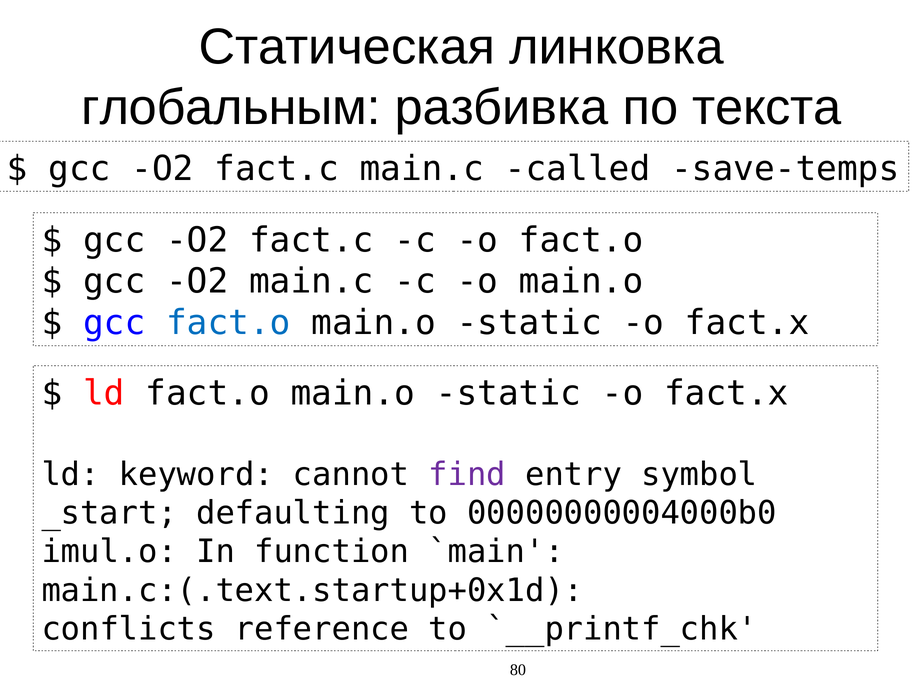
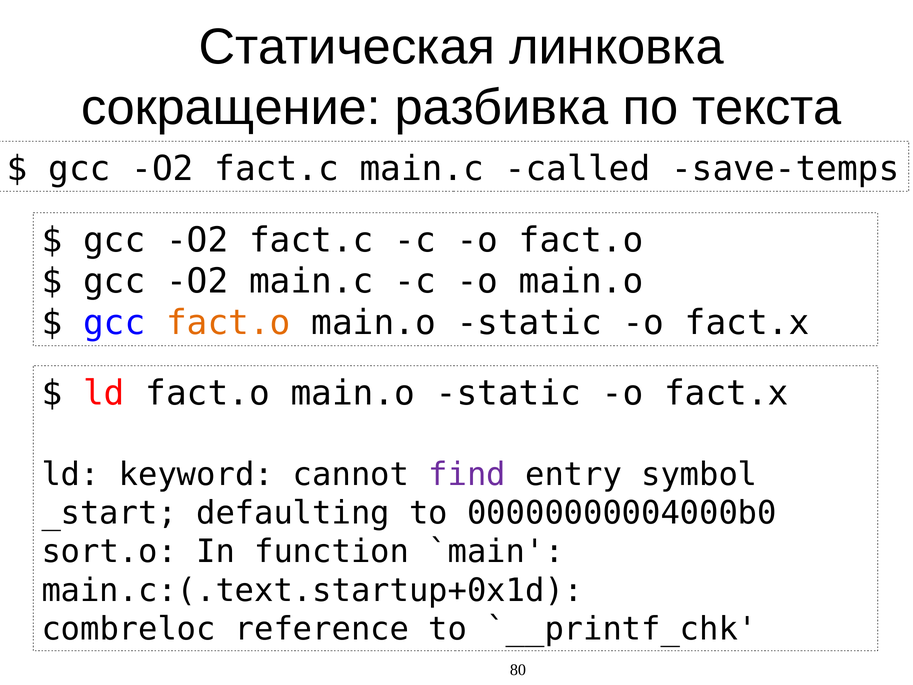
глобальным: глобальным -> сокращение
fact.o at (228, 323) colour: blue -> orange
imul.o: imul.o -> sort.o
conflicts: conflicts -> combreloc
